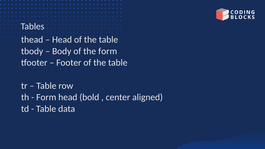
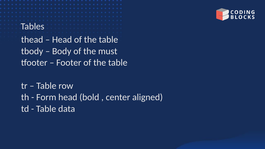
the form: form -> must
